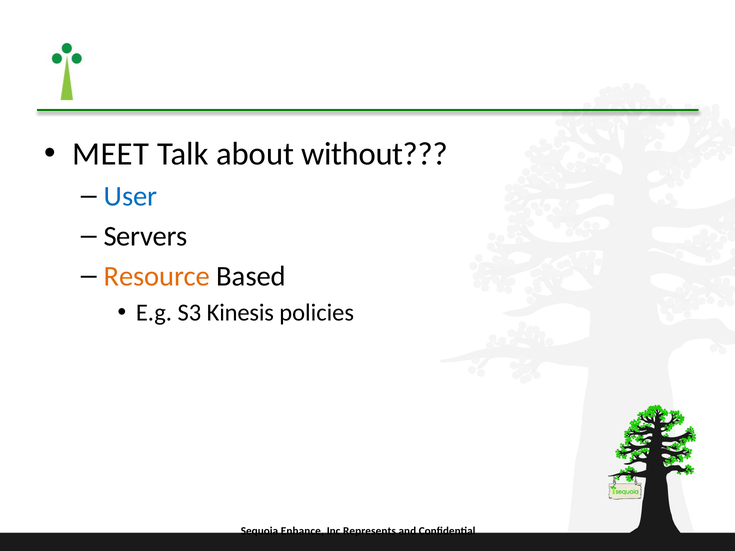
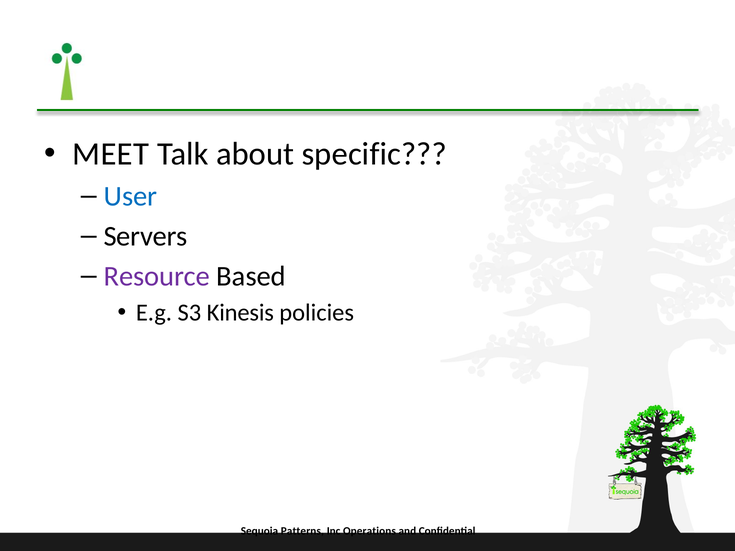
without: without -> specific
Resource colour: orange -> purple
Enhance: Enhance -> Patterns
Represents: Represents -> Operations
